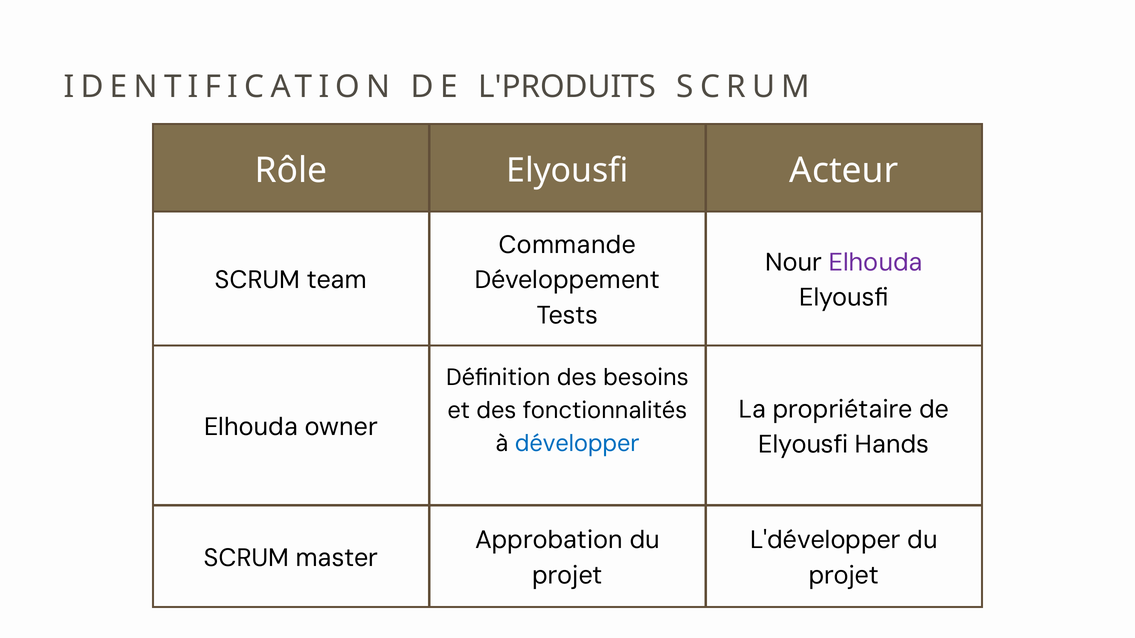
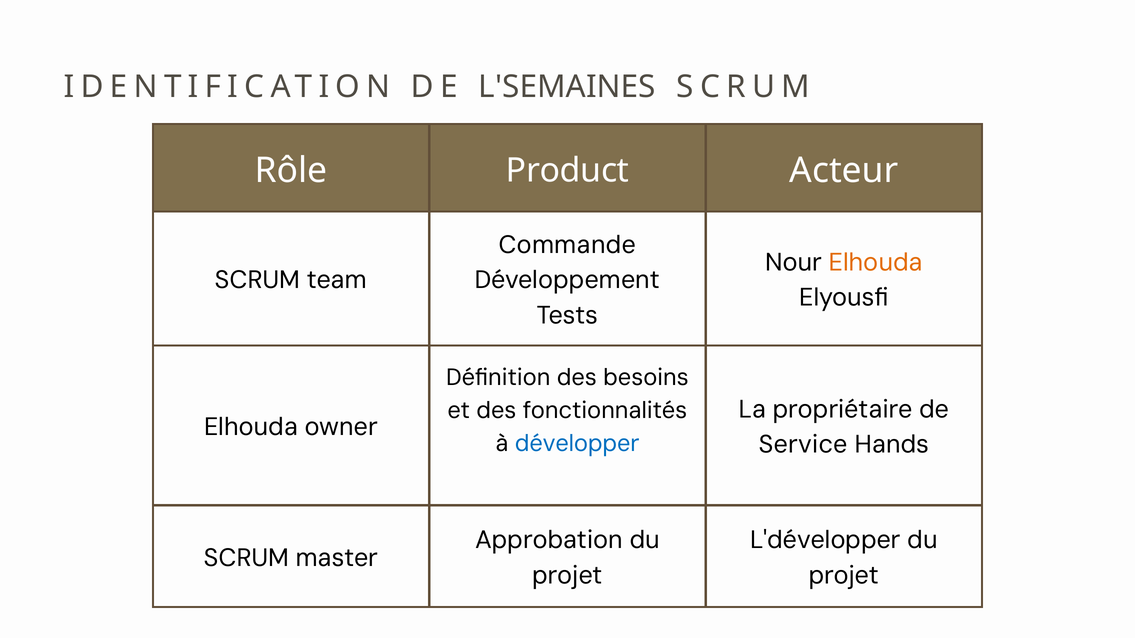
L'PRODUITS: L'PRODUITS -> L'SEMAINES
Rôle Elyousfi: Elyousfi -> Product
Elhouda at (876, 263) colour: purple -> orange
Elyousfi at (803, 445): Elyousfi -> Service
